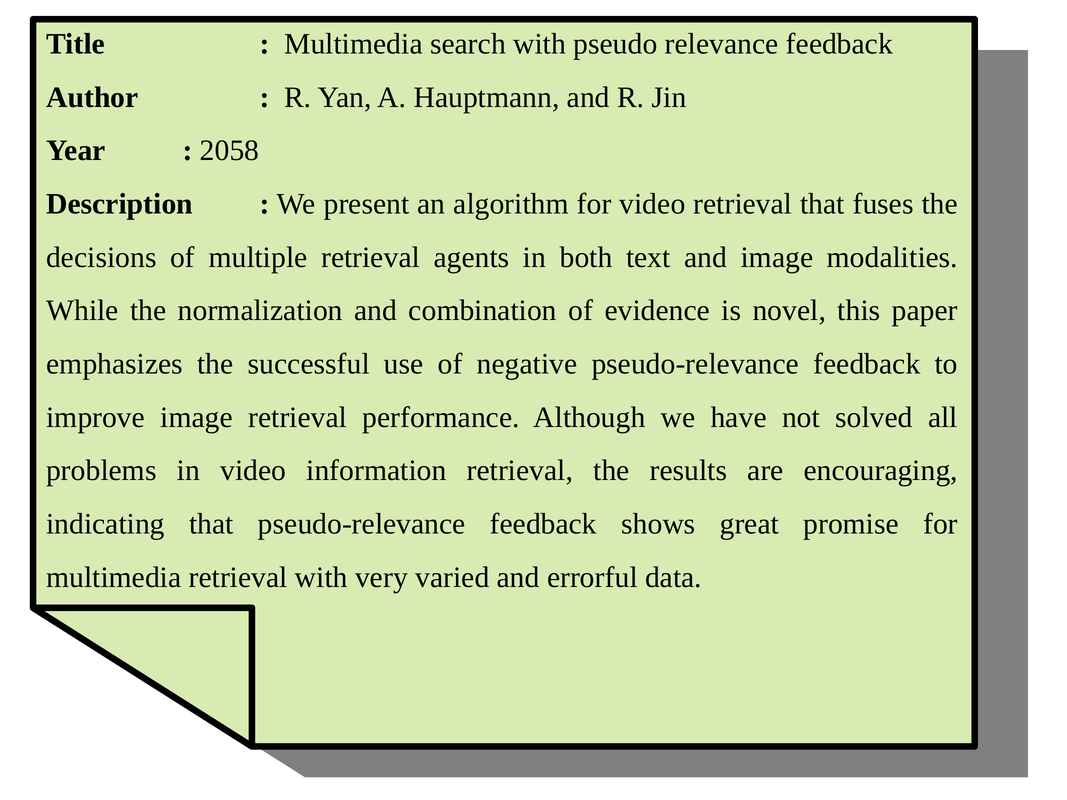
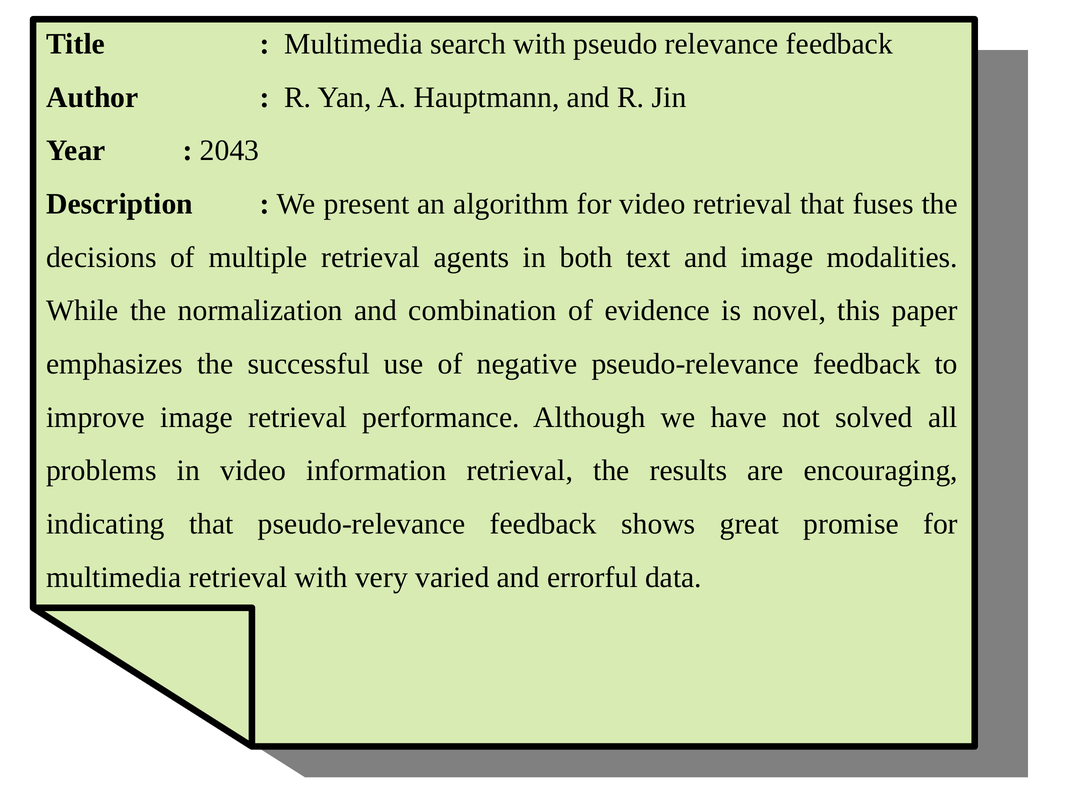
2058: 2058 -> 2043
